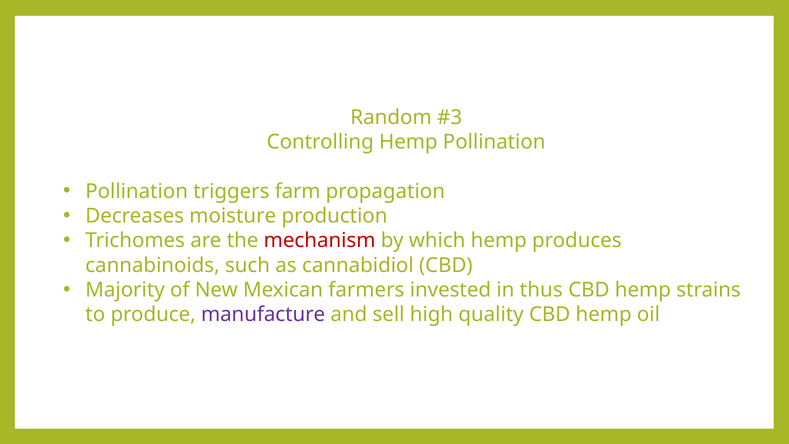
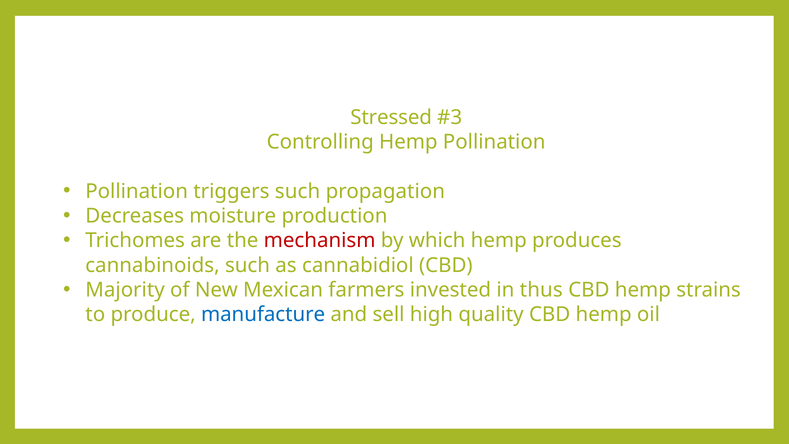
Random: Random -> Stressed
triggers farm: farm -> such
manufacture colour: purple -> blue
